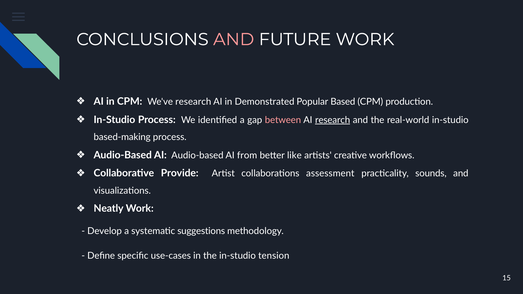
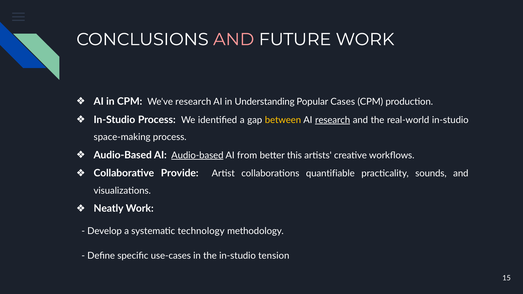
Demonstrated: Demonstrated -> Understanding
Based: Based -> Cases
between colour: pink -> yellow
based-making: based-making -> space-making
Audio-based at (197, 155) underline: none -> present
like: like -> this
assessment: assessment -> quantifiable
suggestions: suggestions -> technology
